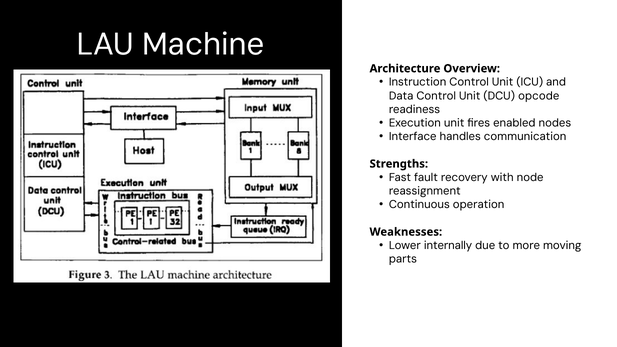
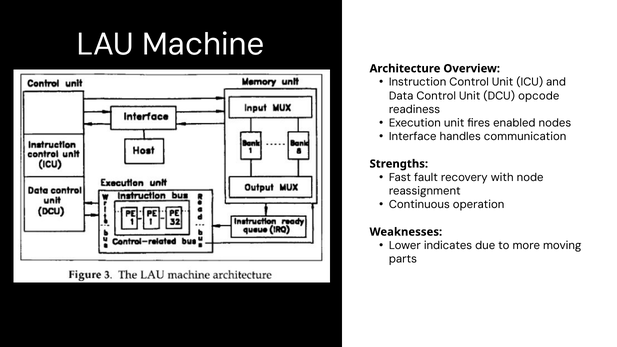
internally: internally -> indicates
